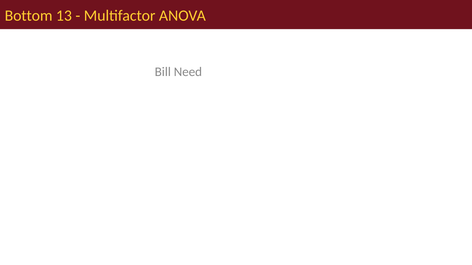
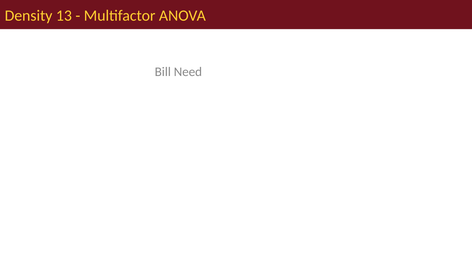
Bottom: Bottom -> Density
